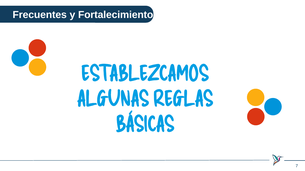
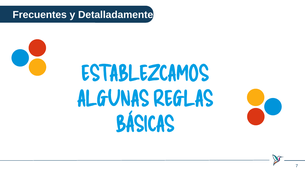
Fortalecimiento: Fortalecimiento -> Detalladamente
